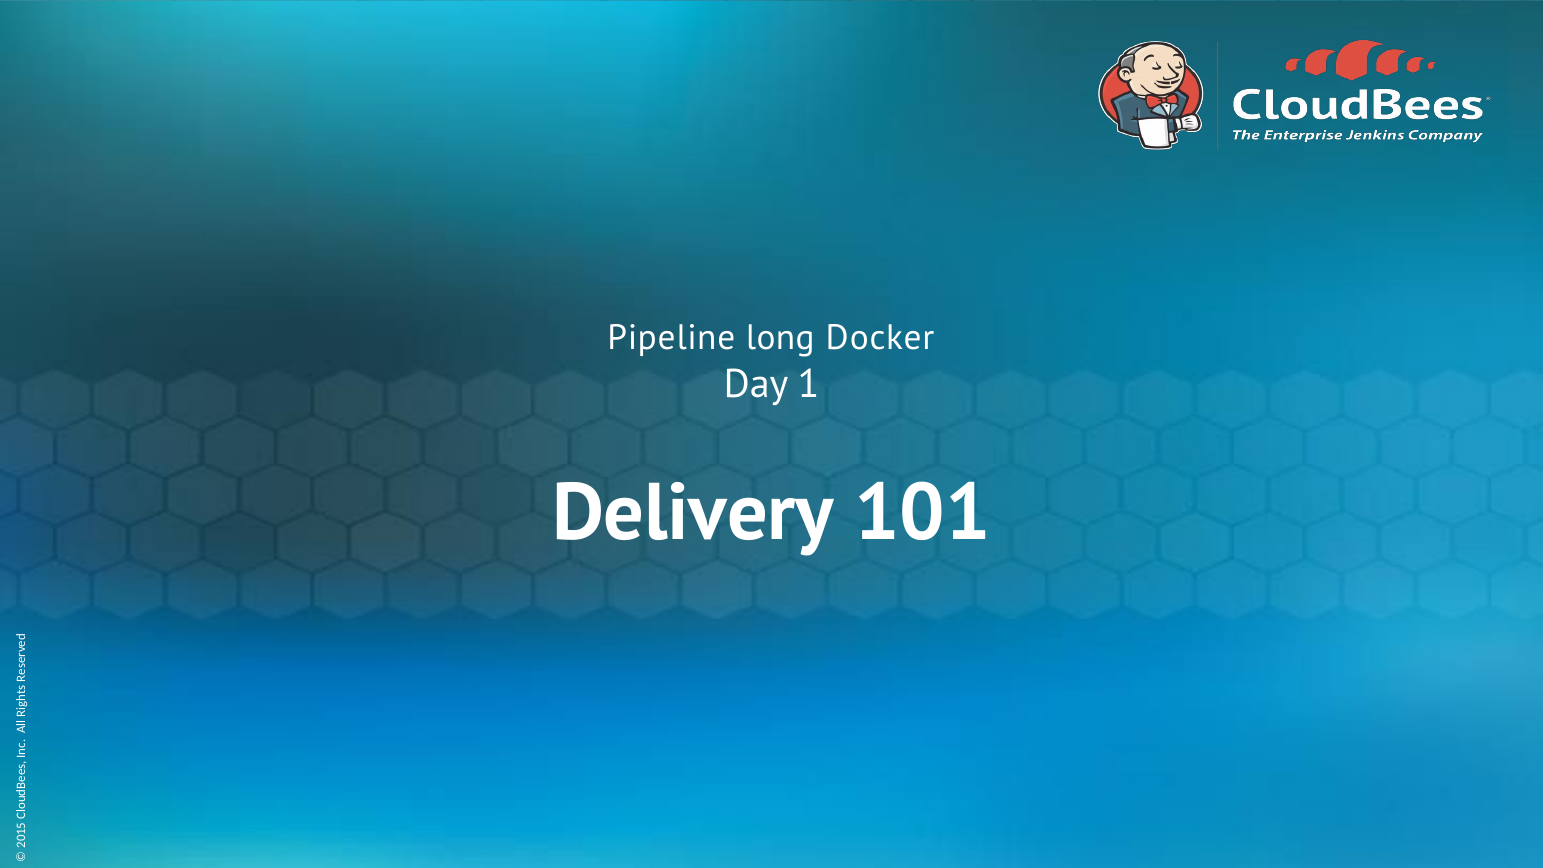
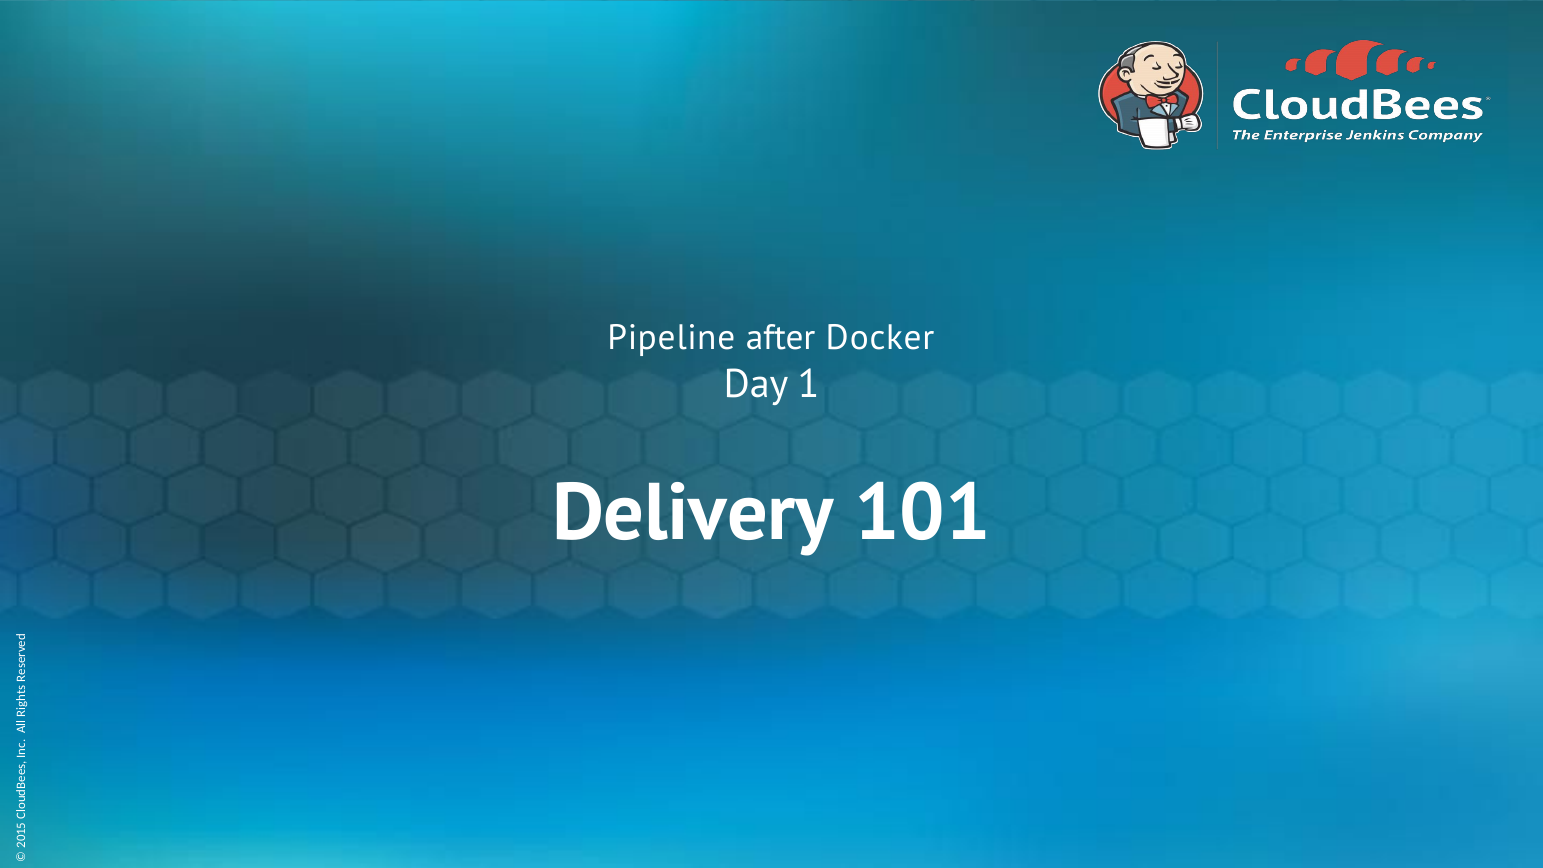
long: long -> after
